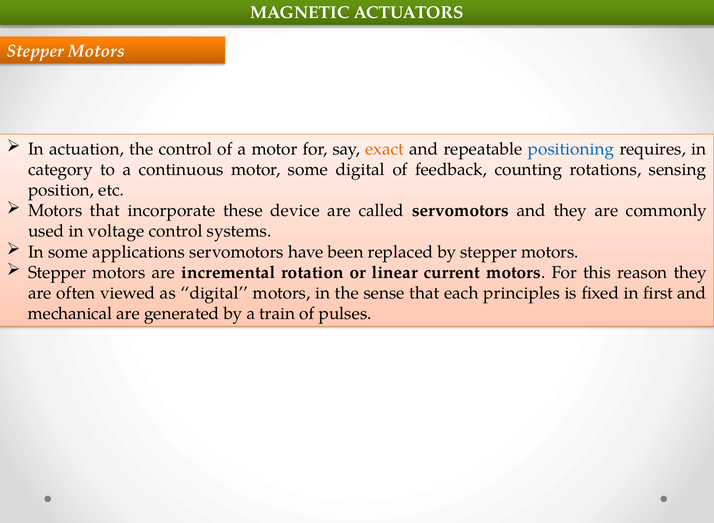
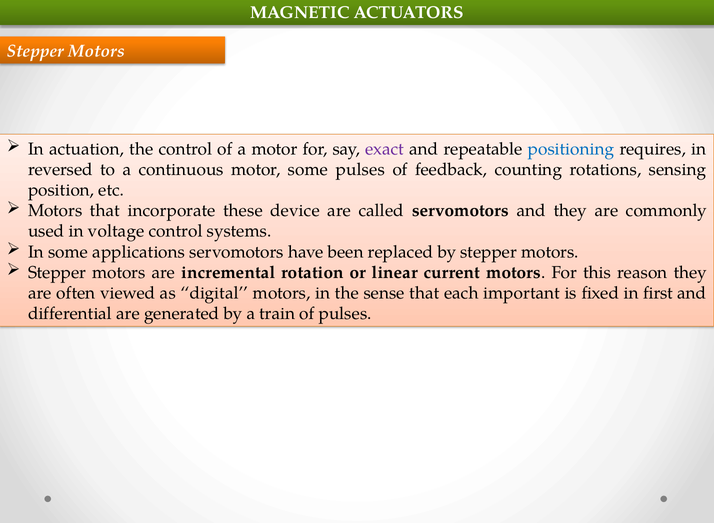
exact colour: orange -> purple
category: category -> reversed
some digital: digital -> pulses
principles: principles -> important
mechanical: mechanical -> differential
